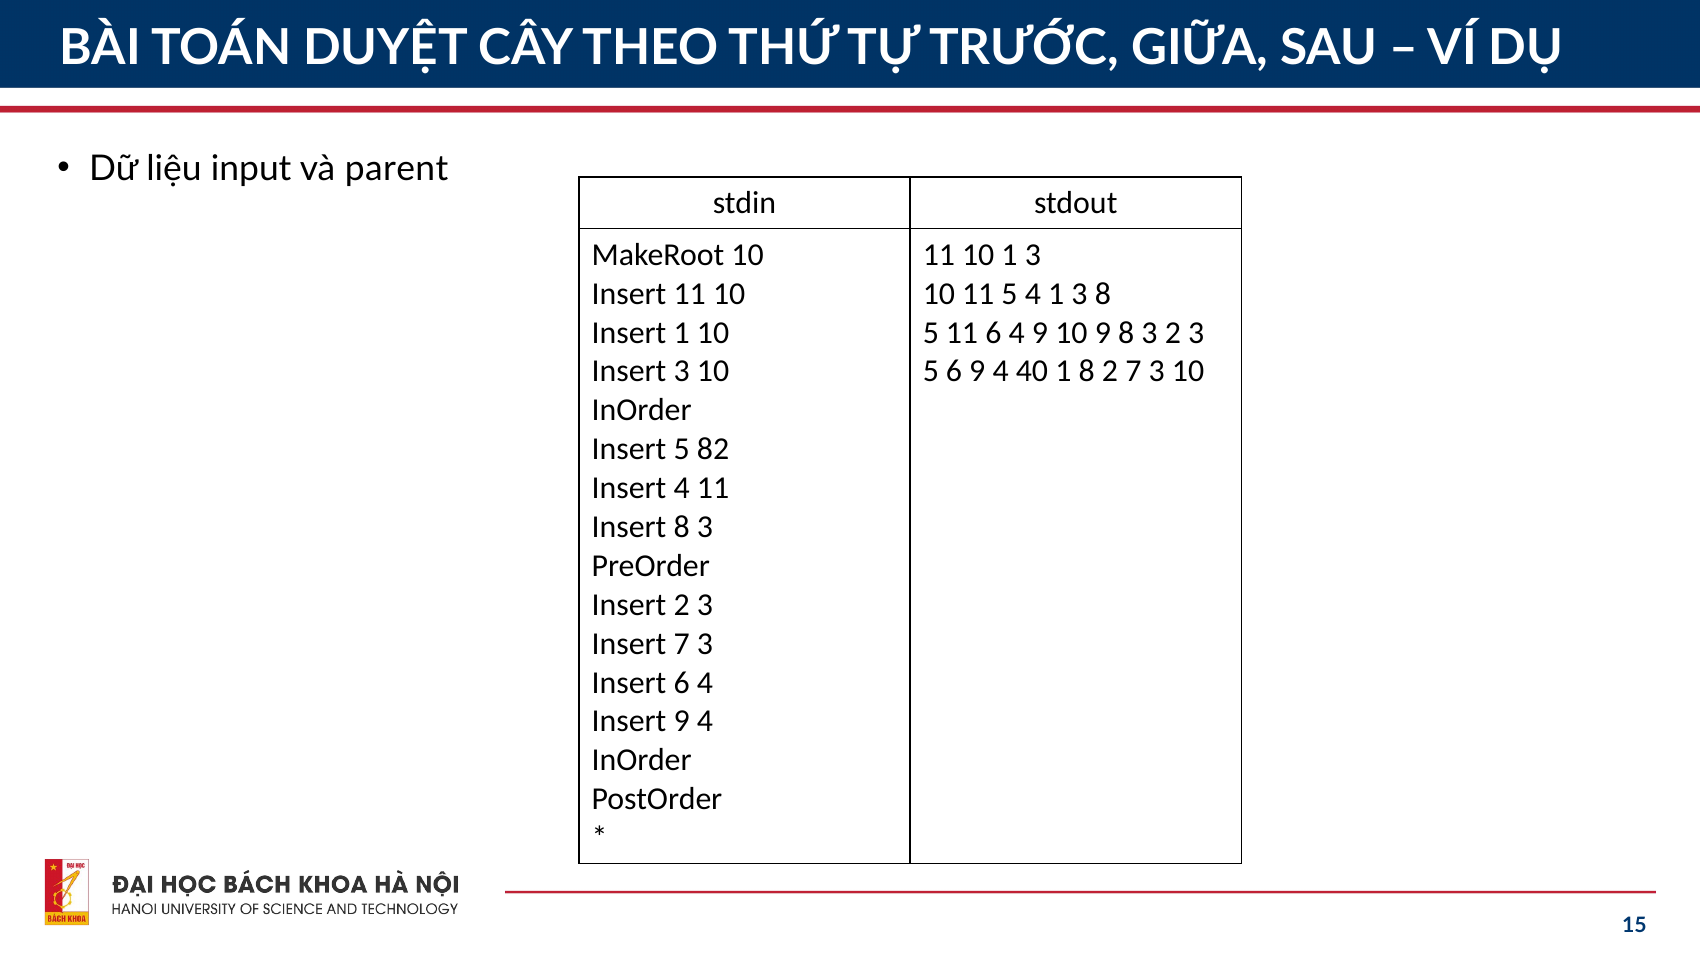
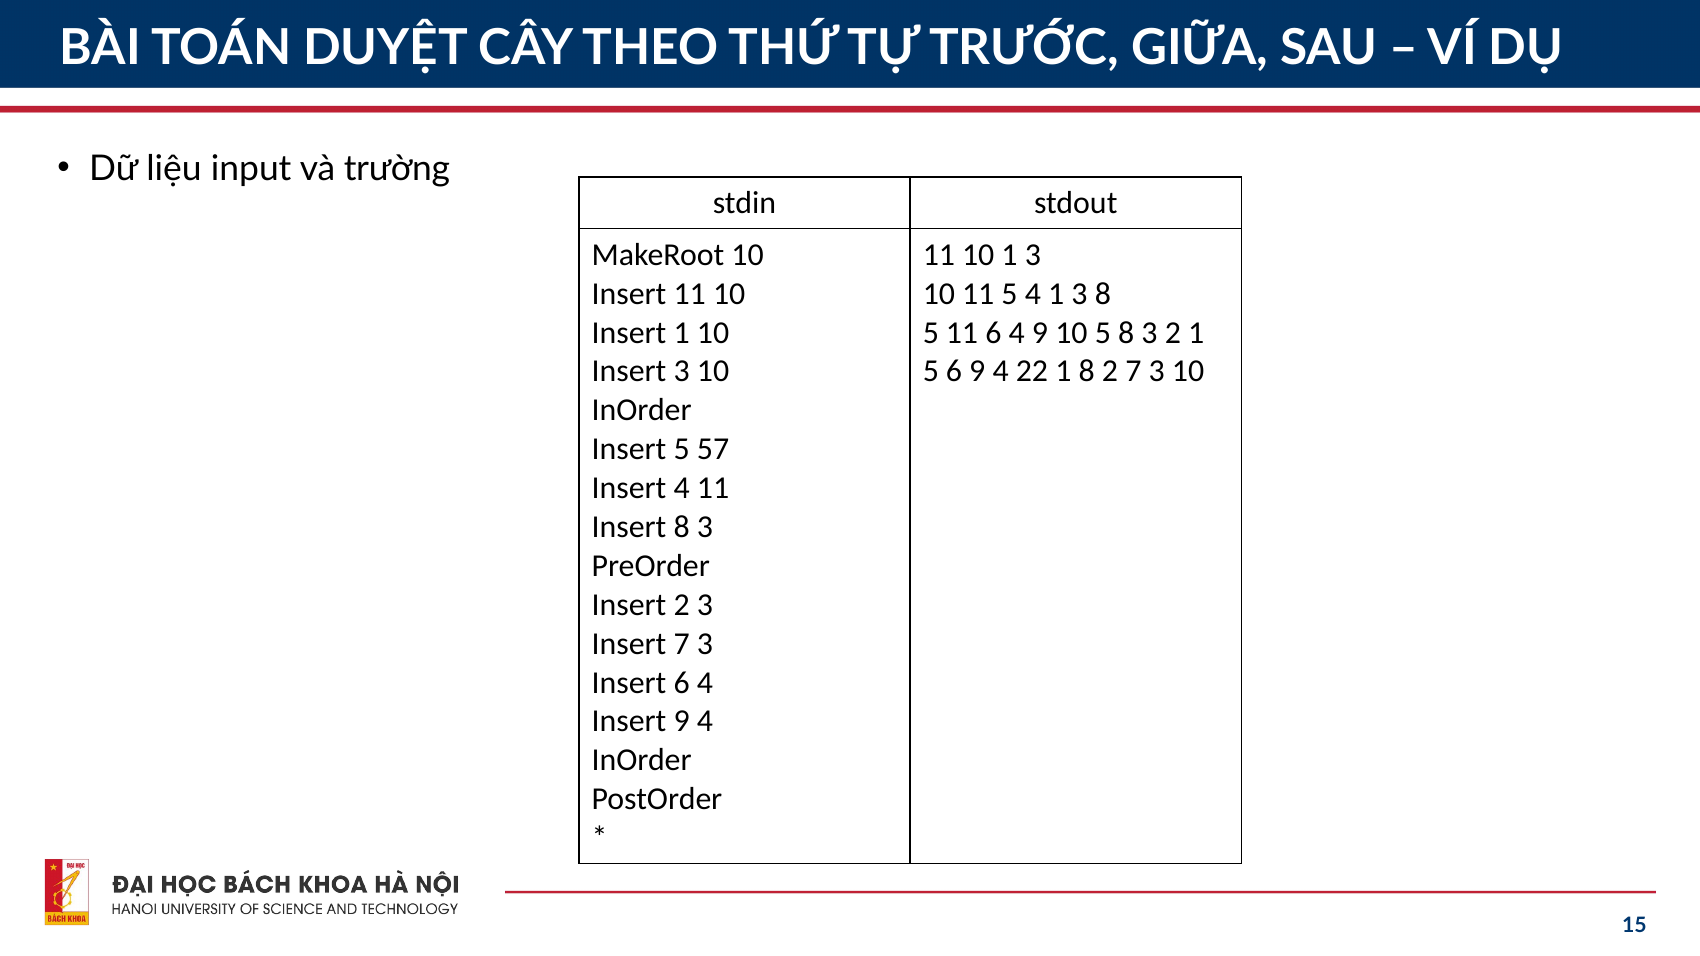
parent: parent -> trường
10 9: 9 -> 5
3 2 3: 3 -> 1
40: 40 -> 22
82: 82 -> 57
